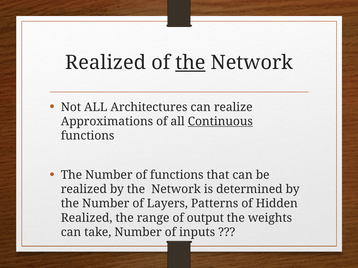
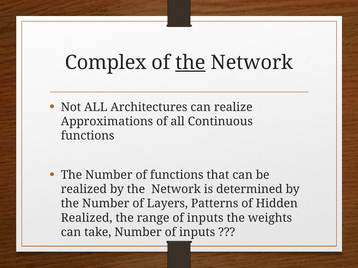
Realized at (106, 63): Realized -> Complex
Continuous underline: present -> none
range of output: output -> inputs
